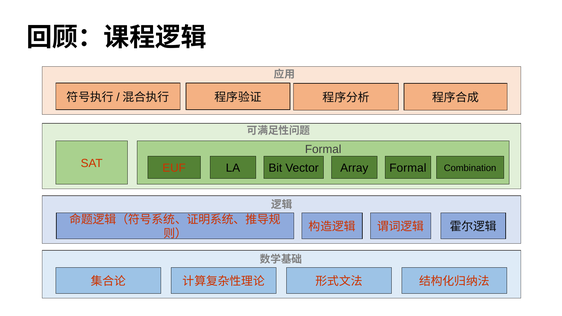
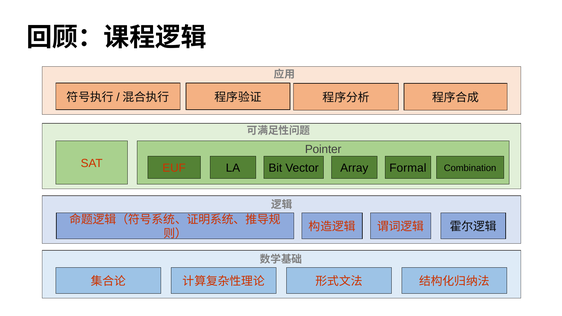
Formal at (323, 149): Formal -> Pointer
